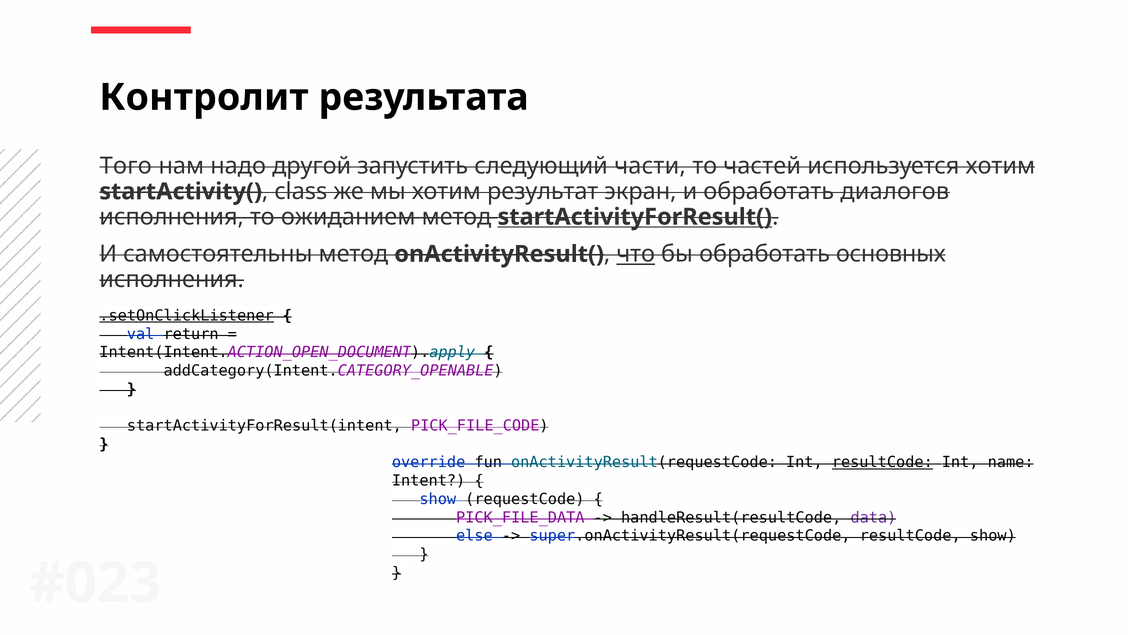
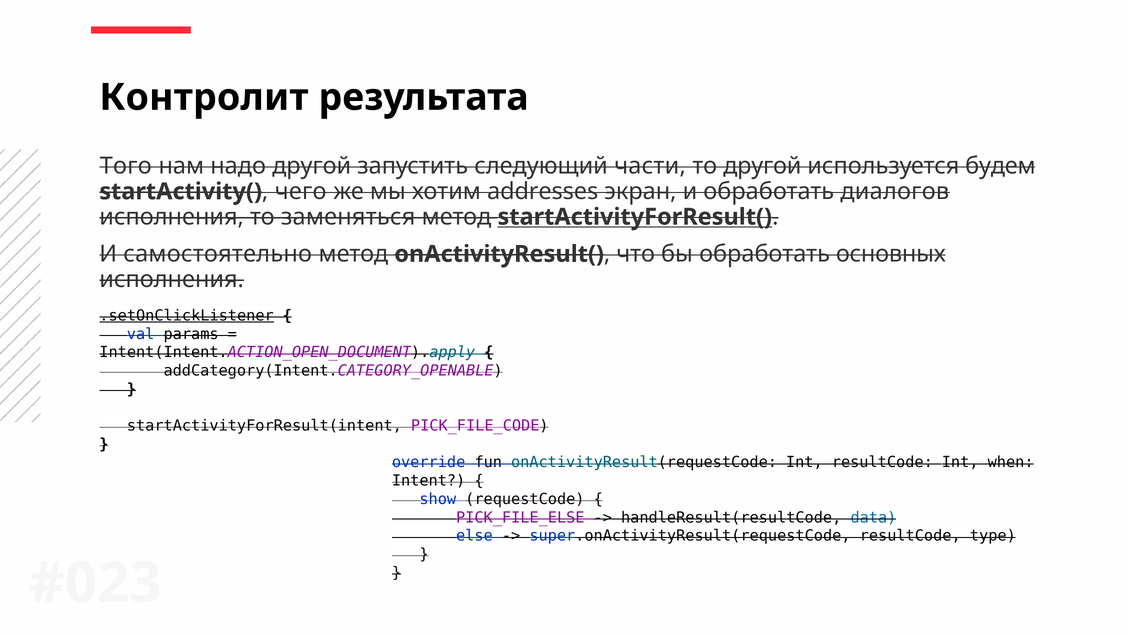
то частей: частей -> другой
используется хотим: хотим -> будем
class: class -> чего
результат: результат -> addresses
ожиданием: ожиданием -> заменяться
самостоятельны: самостоятельны -> самостоятельно
что underline: present -> none
return: return -> params
resultCode at (882, 462) underline: present -> none
name: name -> when
PICK_FILE_DATA: PICK_FILE_DATA -> PICK_FILE_ELSE
data colour: purple -> blue
resultCode show: show -> type
